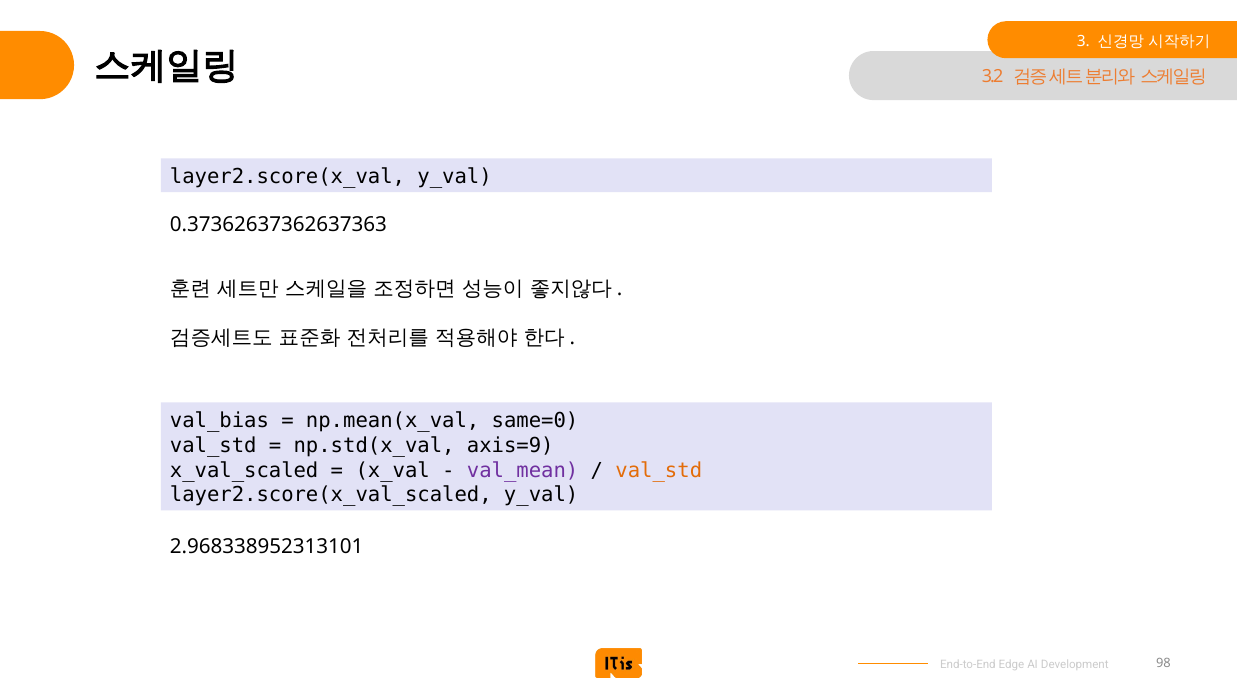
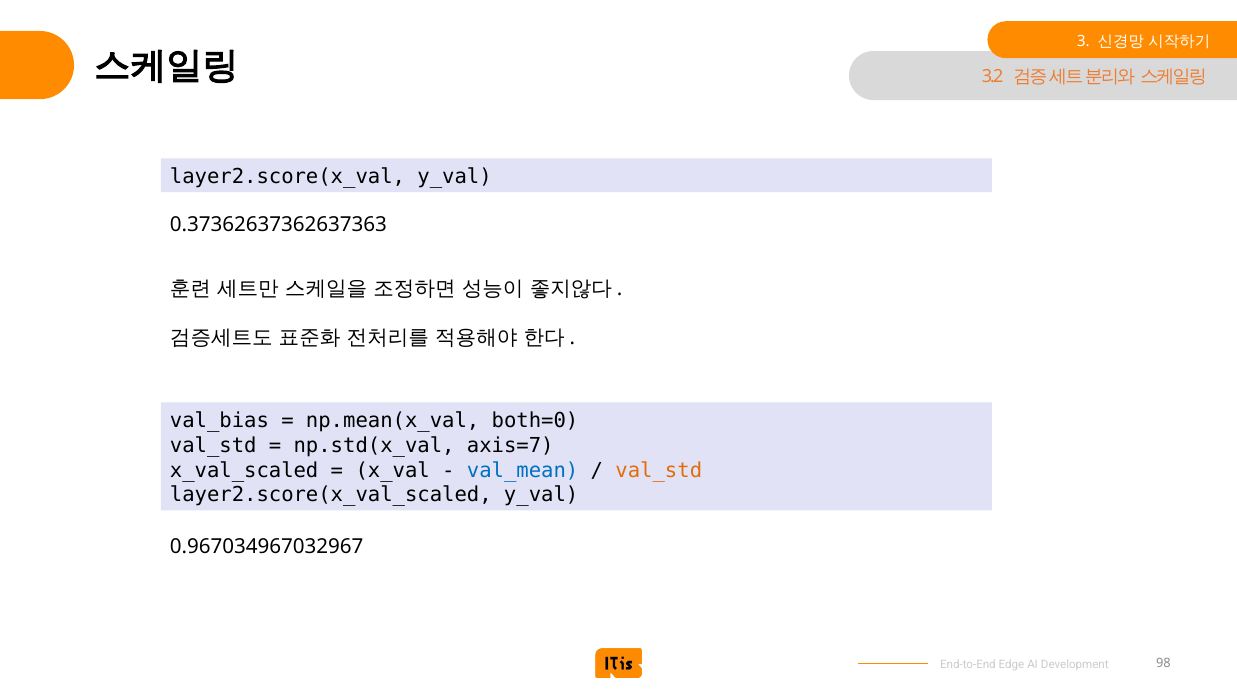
same=0: same=0 -> both=0
axis=9: axis=9 -> axis=7
val_mean colour: purple -> blue
2.968338952313101: 2.968338952313101 -> 0.967034967032967
